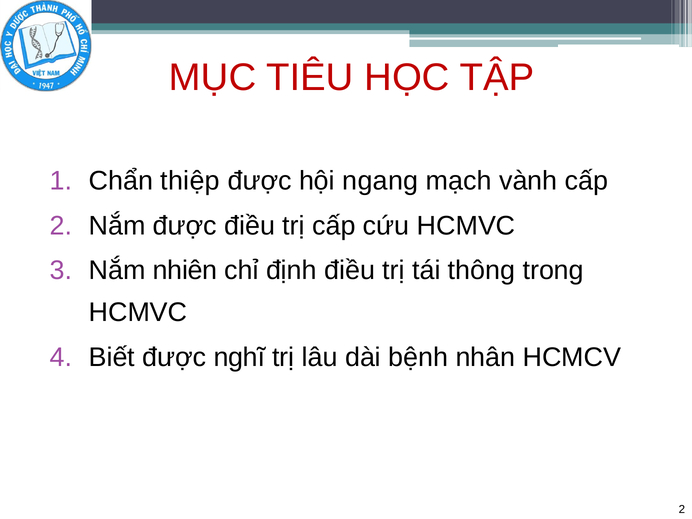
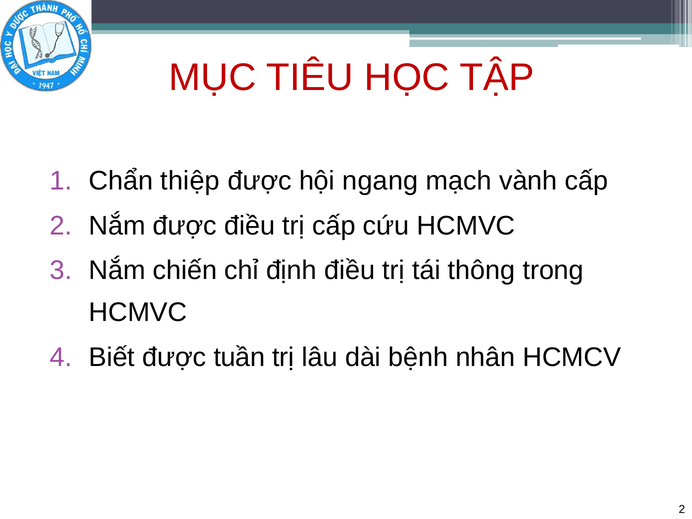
nhiên: nhiên -> chiến
nghĩ: nghĩ -> tuần
